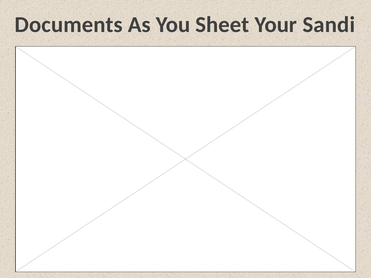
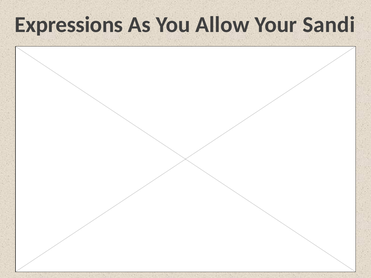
Documents: Documents -> Expressions
Sheet: Sheet -> Allow
